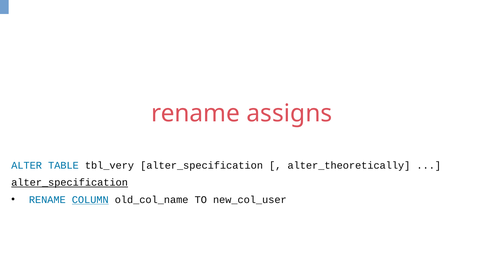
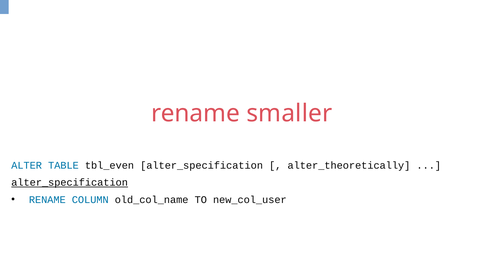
assigns: assigns -> smaller
tbl_very: tbl_very -> tbl_even
COLUMN underline: present -> none
